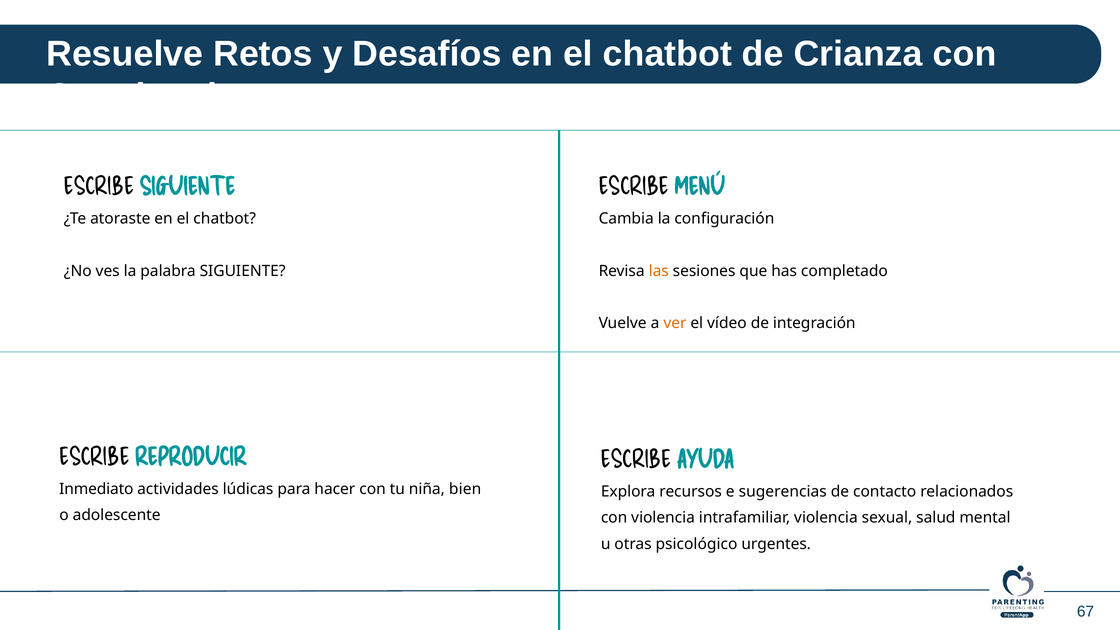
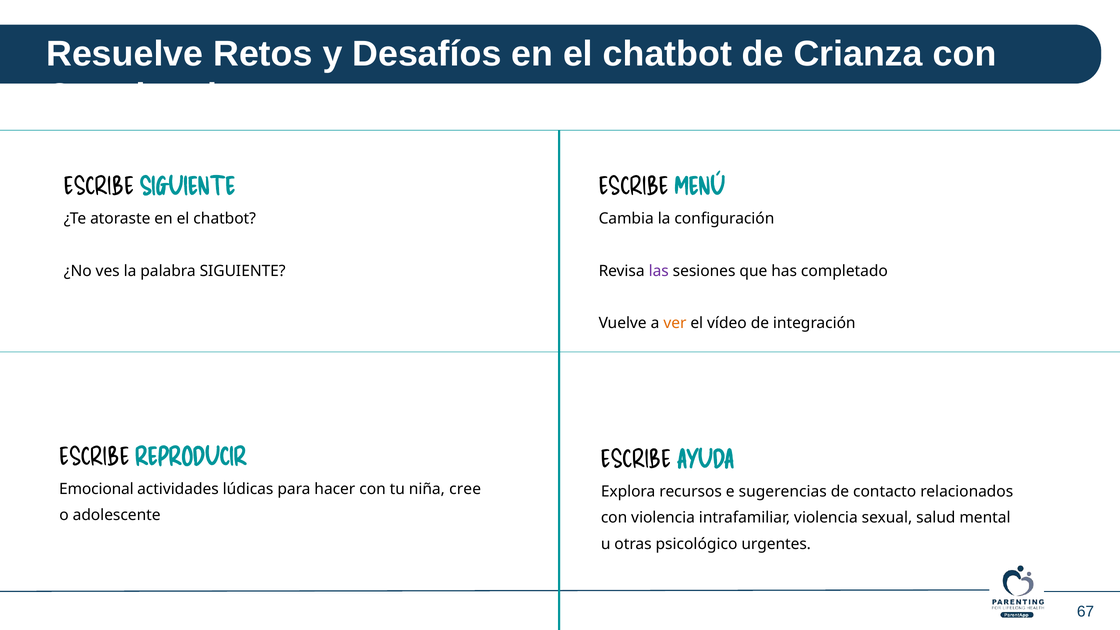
las colour: orange -> purple
Inmediato: Inmediato -> Emocional
bien: bien -> cree
